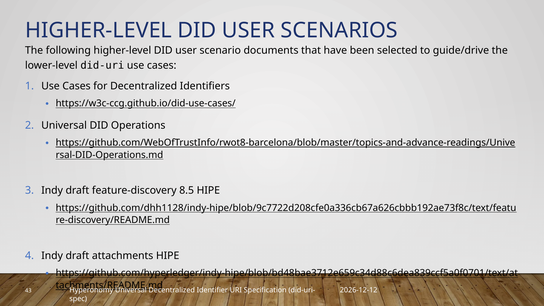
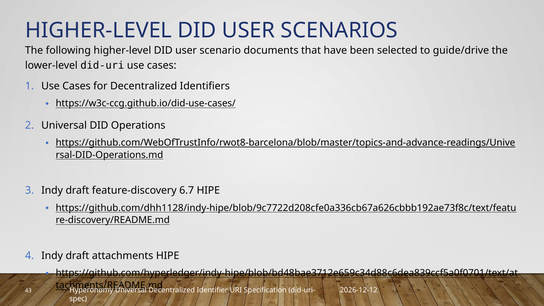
8.5: 8.5 -> 6.7
